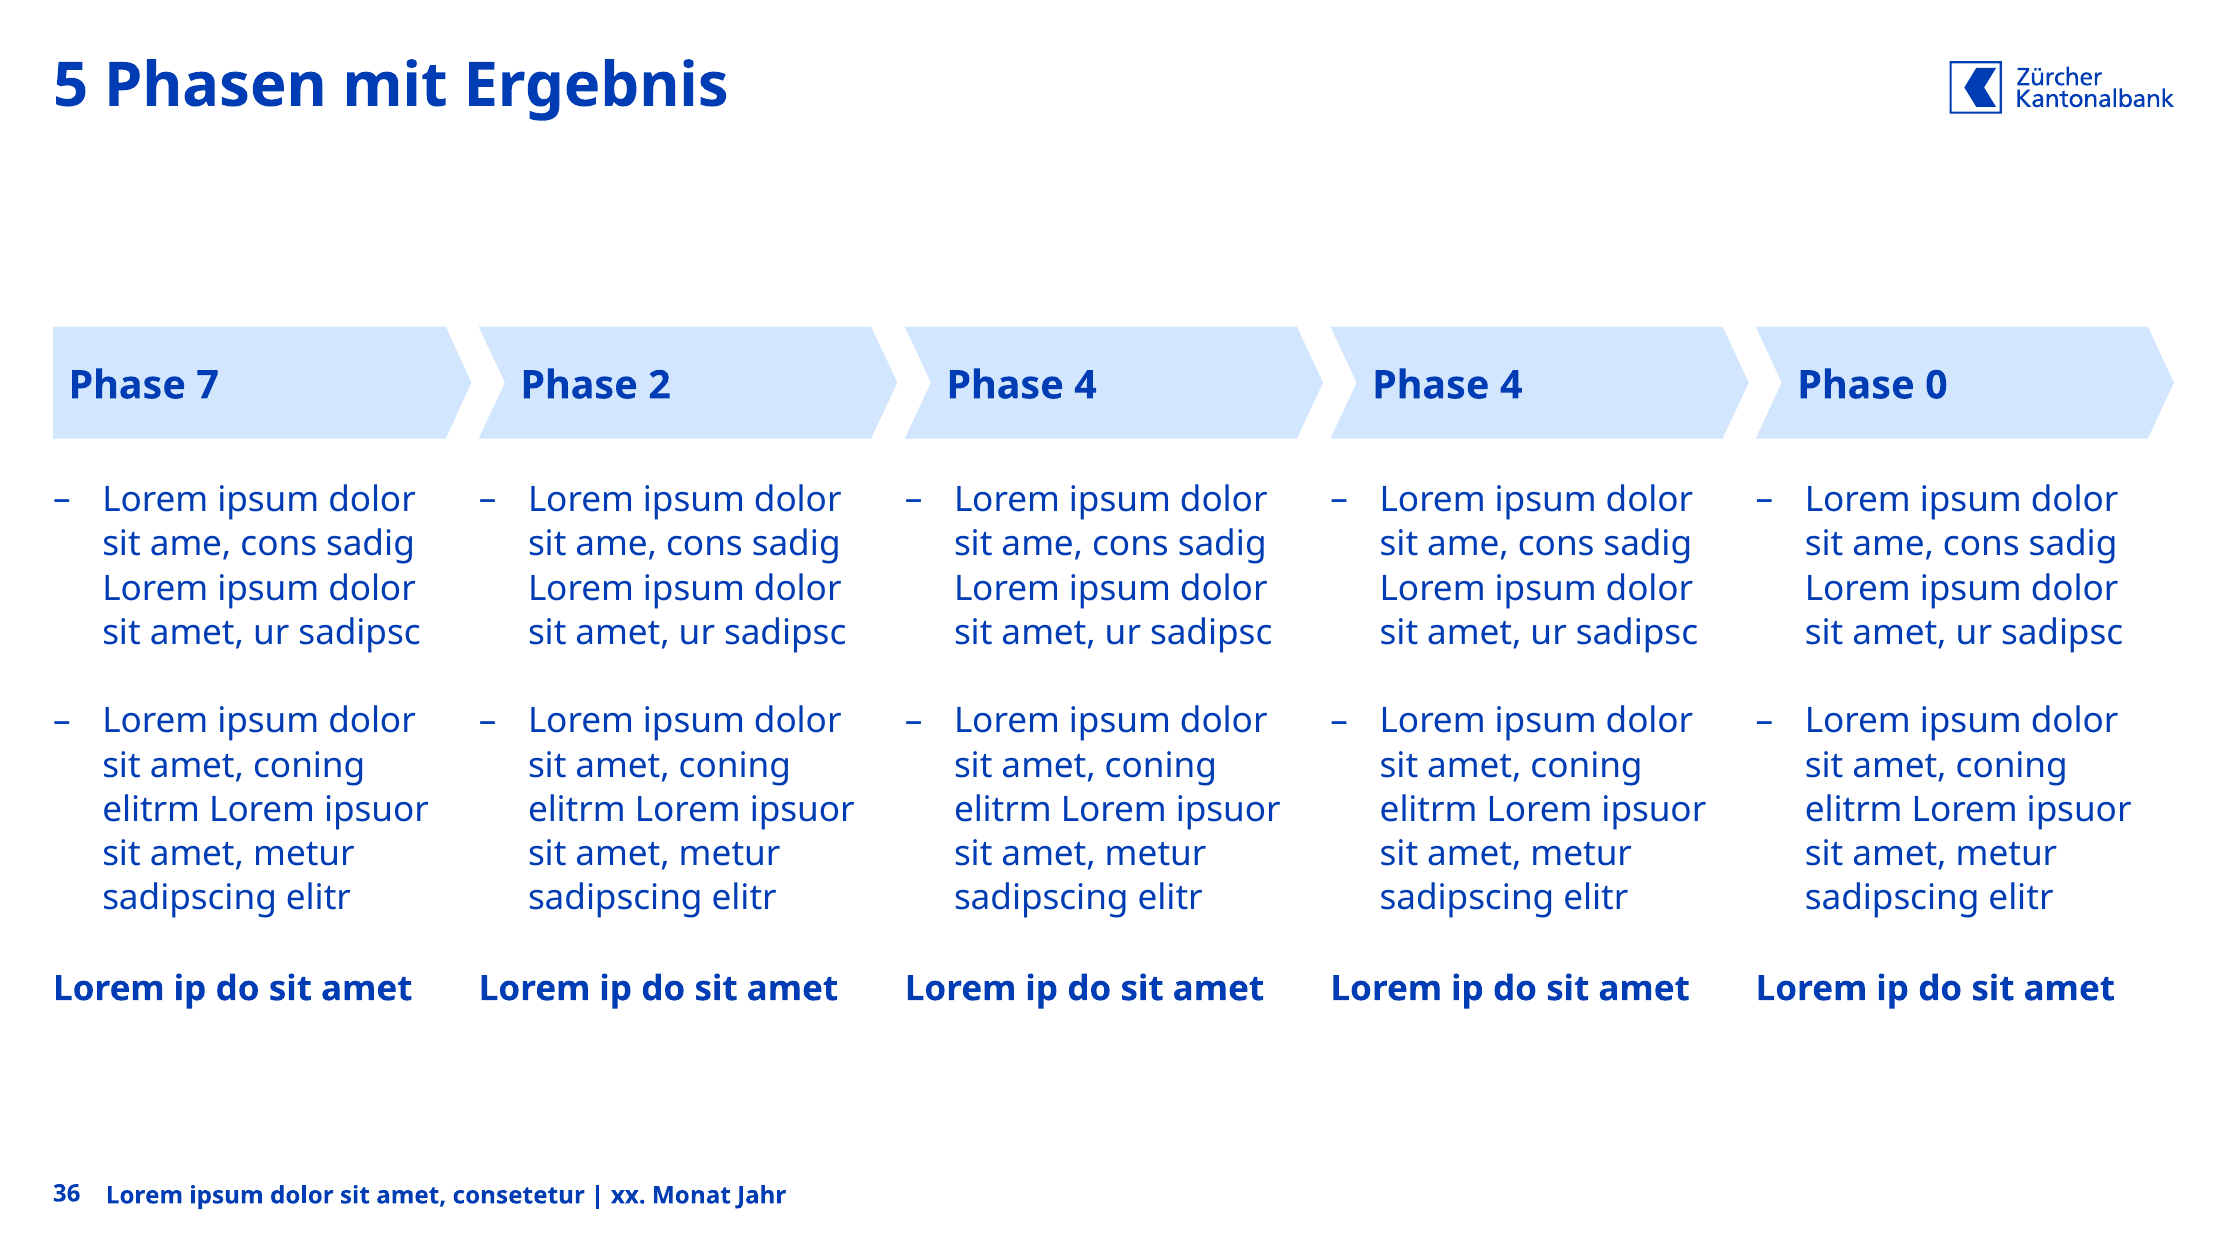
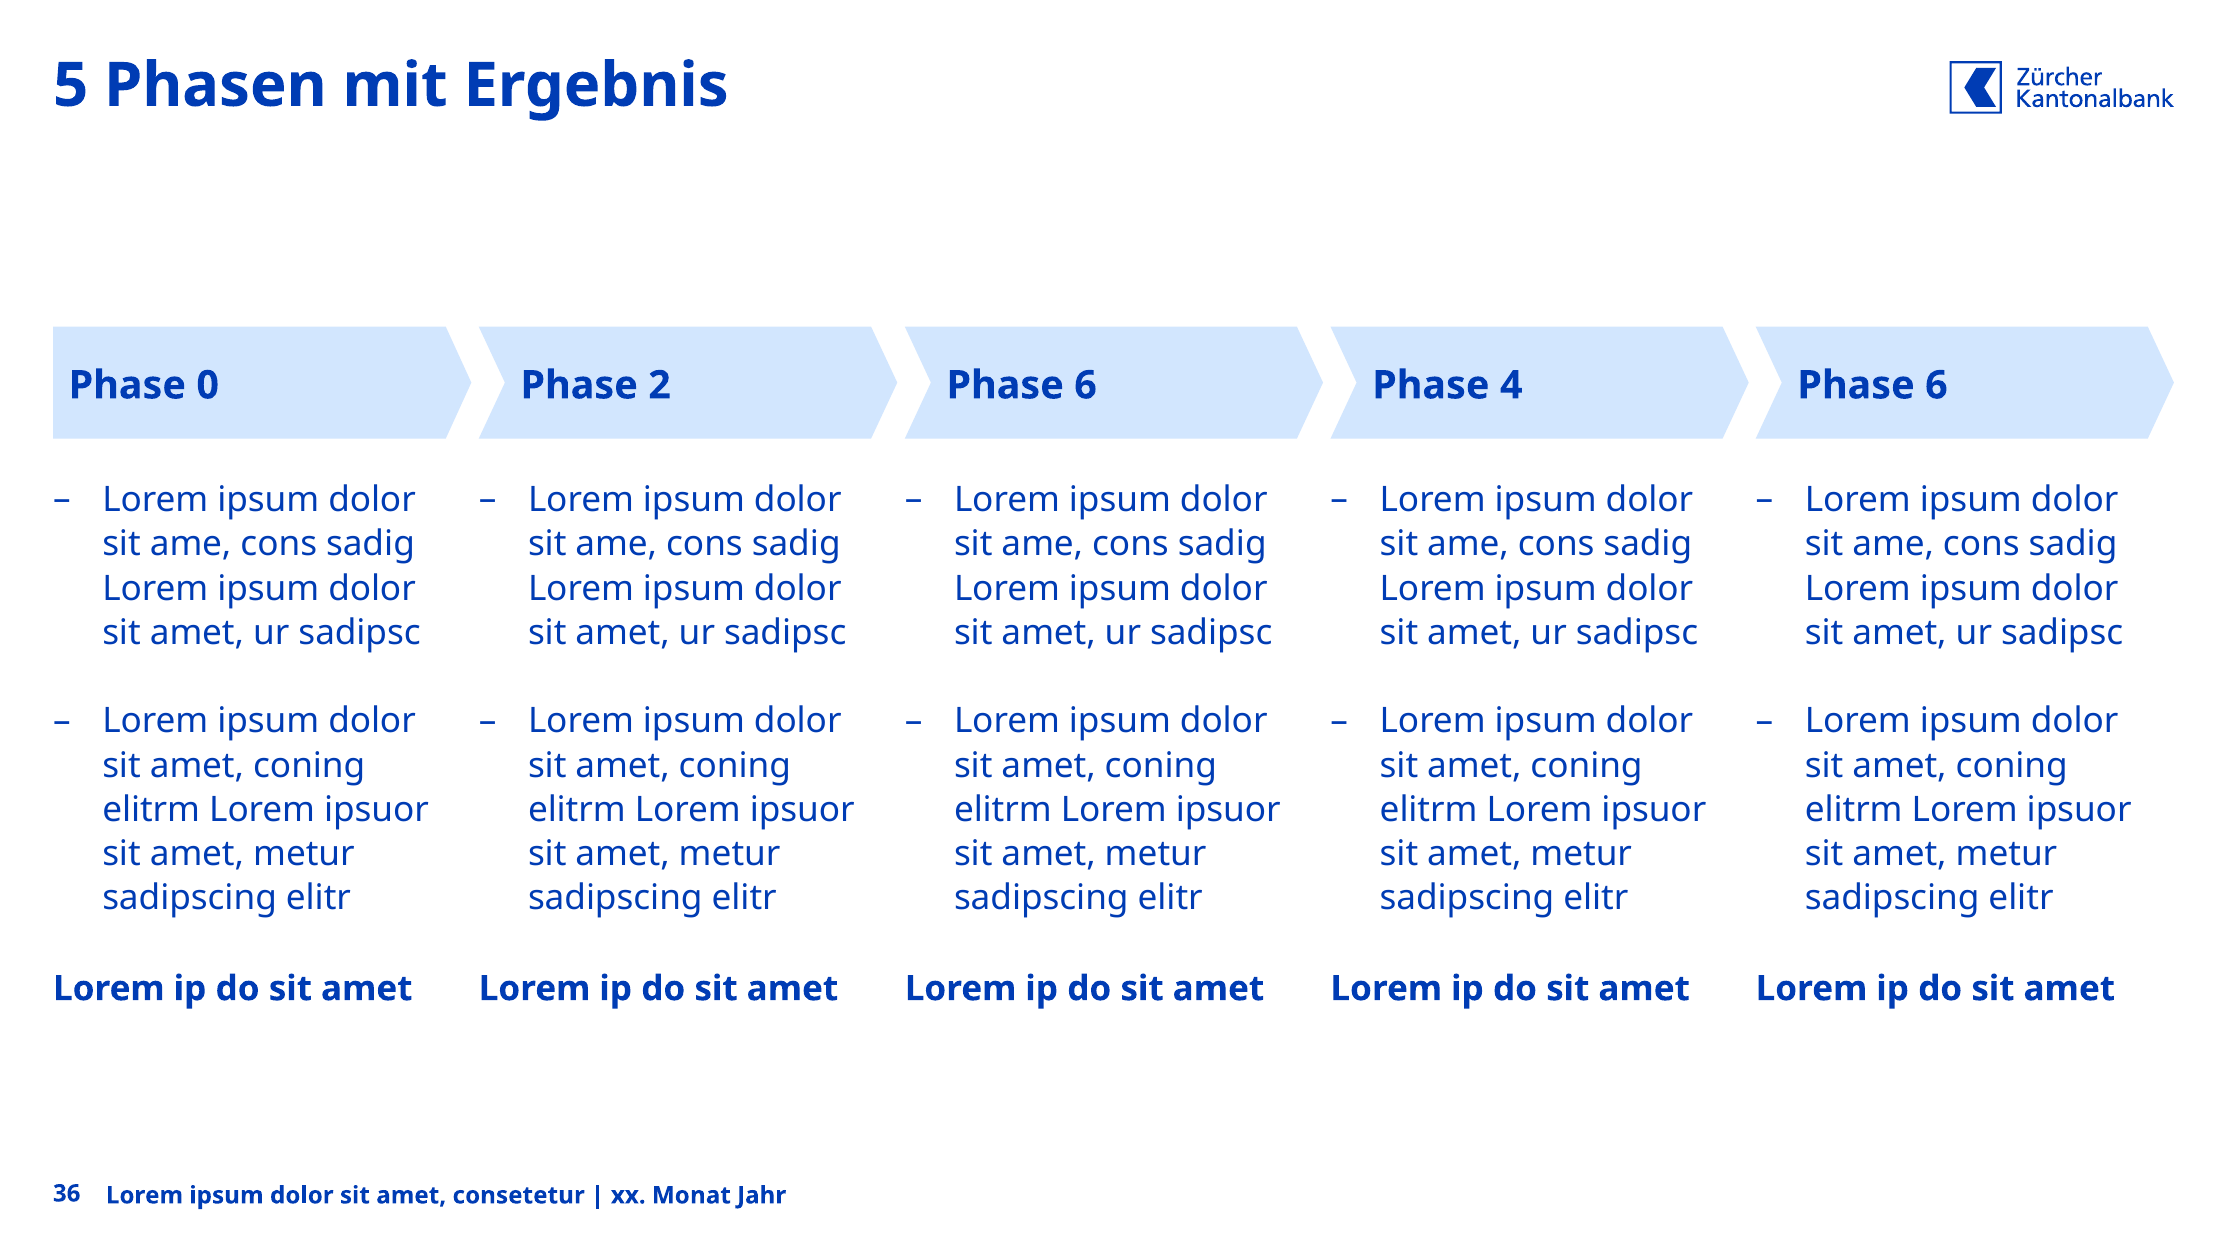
7: 7 -> 0
2 Phase 4: 4 -> 6
4 Phase 0: 0 -> 6
